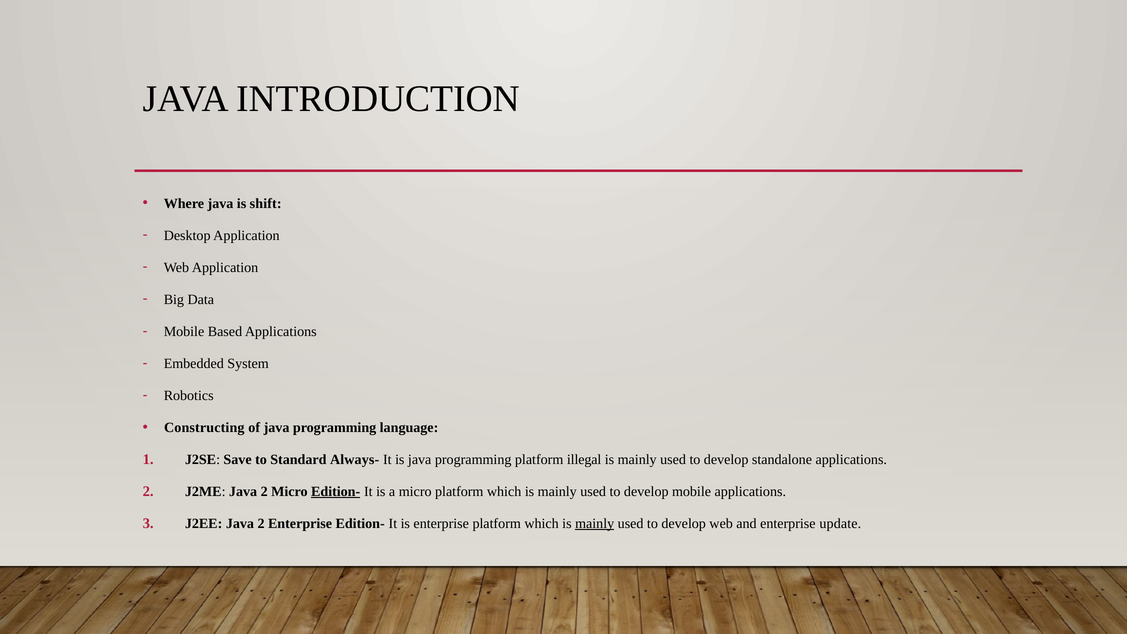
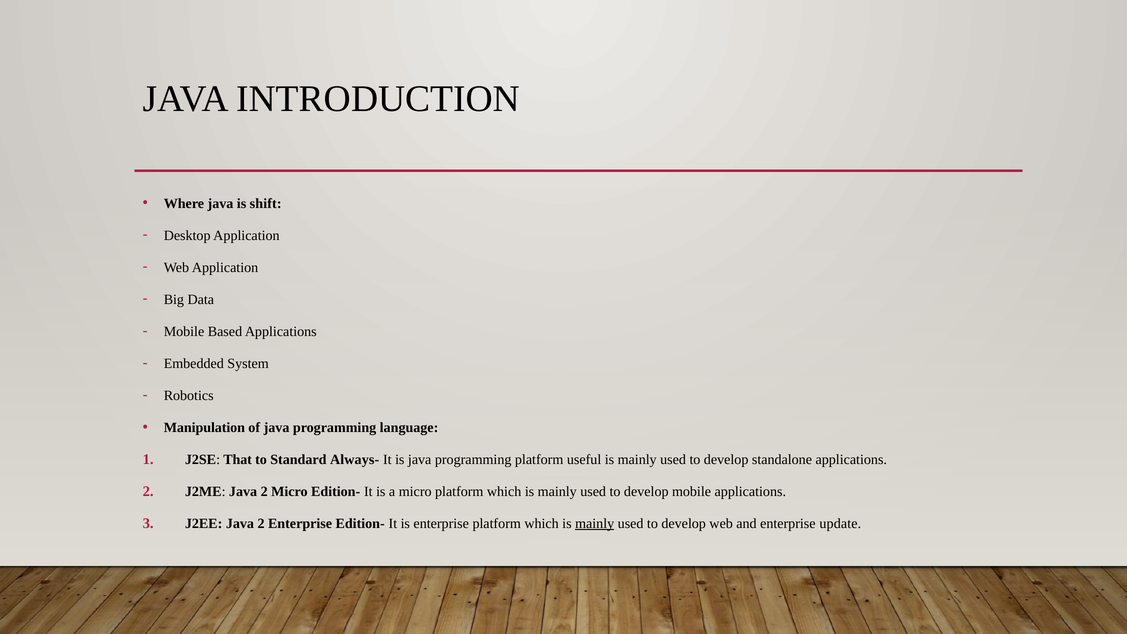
Constructing: Constructing -> Manipulation
Save: Save -> That
illegal: illegal -> useful
Edition- at (336, 491) underline: present -> none
